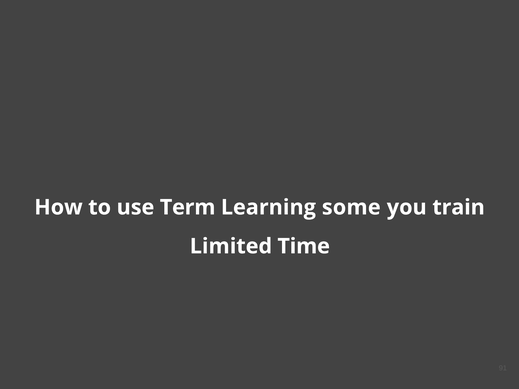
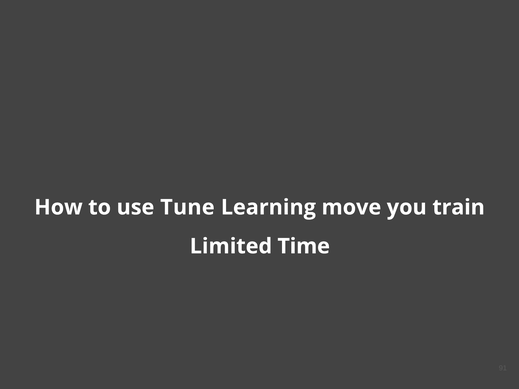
Term: Term -> Tune
some: some -> move
